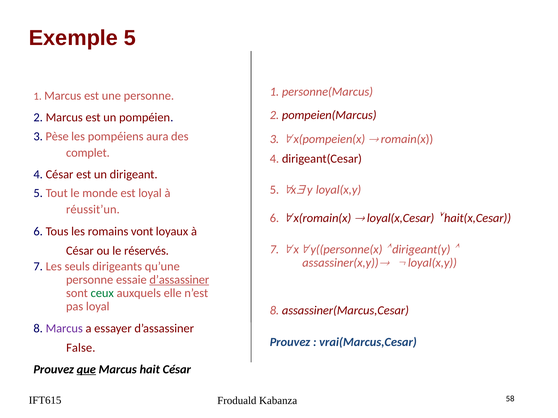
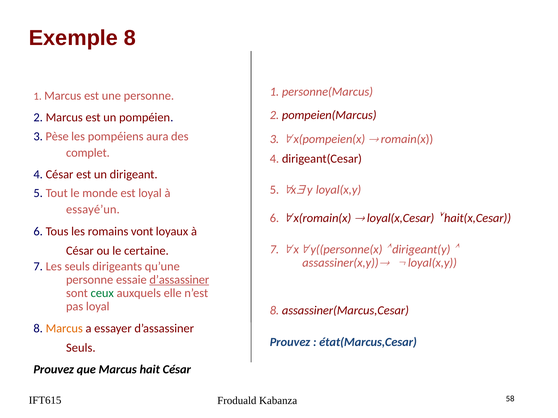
Exemple 5: 5 -> 8
réussit’un: réussit’un -> essayé’un
réservés: réservés -> certaine
Marcus at (64, 329) colour: purple -> orange
vrai(Marcus,Cesar: vrai(Marcus,Cesar -> état(Marcus,Cesar
False at (81, 348): False -> Seuls
que underline: present -> none
